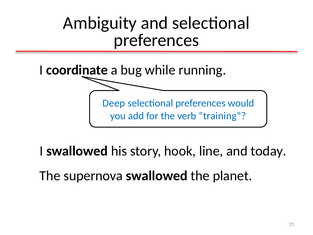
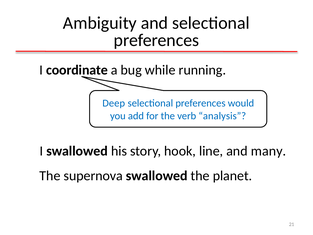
training: training -> analysis
today: today -> many
